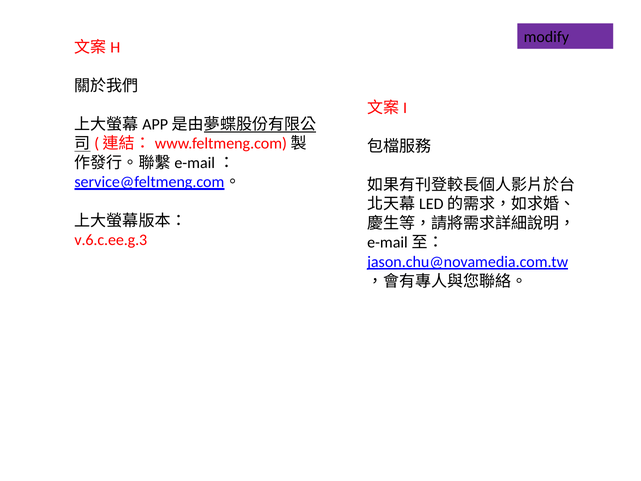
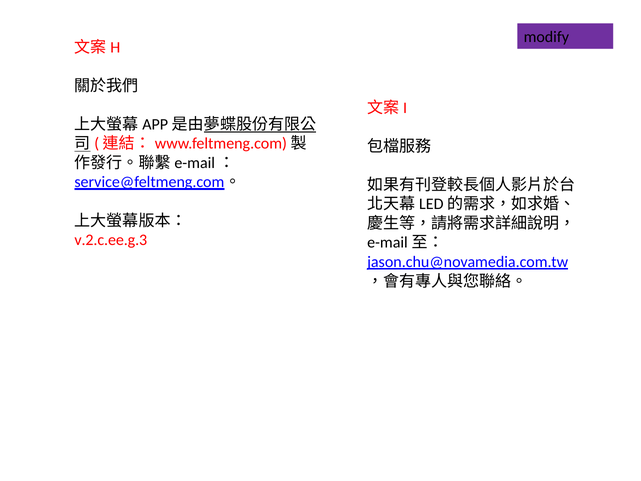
v.6.c.ee.g.3: v.6.c.ee.g.3 -> v.2.c.ee.g.3
